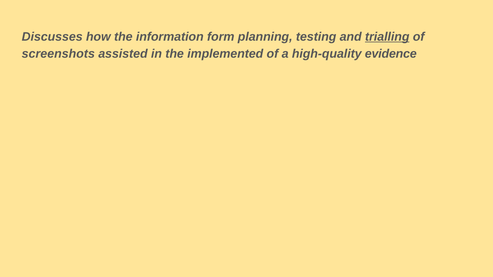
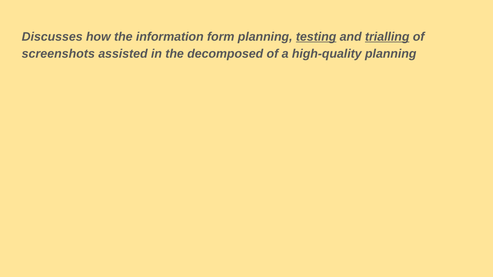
testing underline: none -> present
implemented: implemented -> decomposed
high-quality evidence: evidence -> planning
